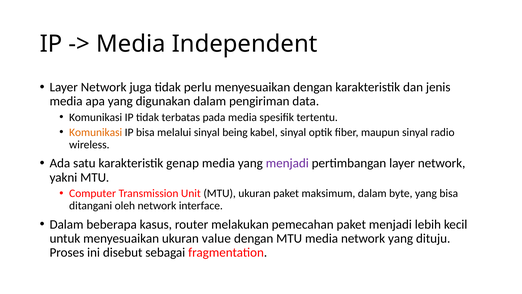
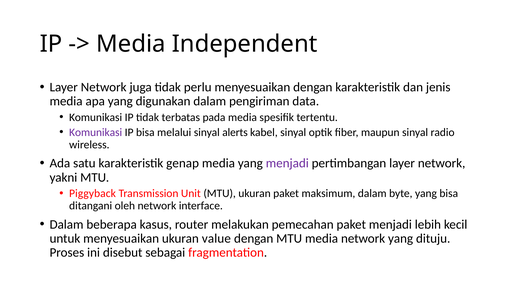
Komunikasi at (96, 132) colour: orange -> purple
being: being -> alerts
Computer: Computer -> Piggyback
